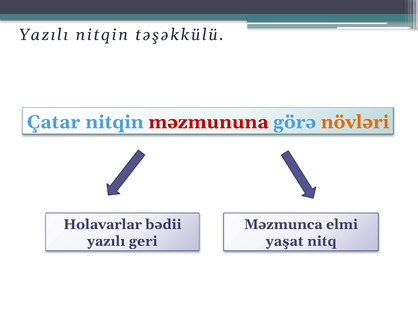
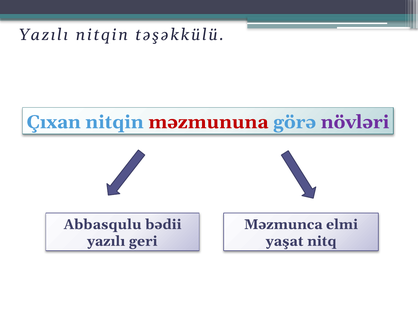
Çatar: Çatar -> Çıxan
növləri colour: orange -> purple
Holavarlar: Holavarlar -> Abbasqulu
